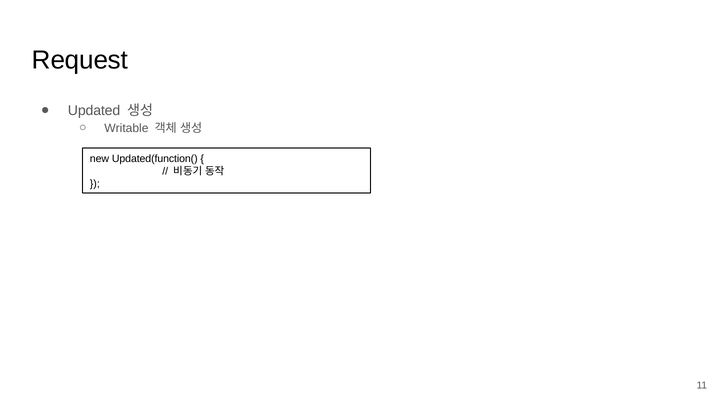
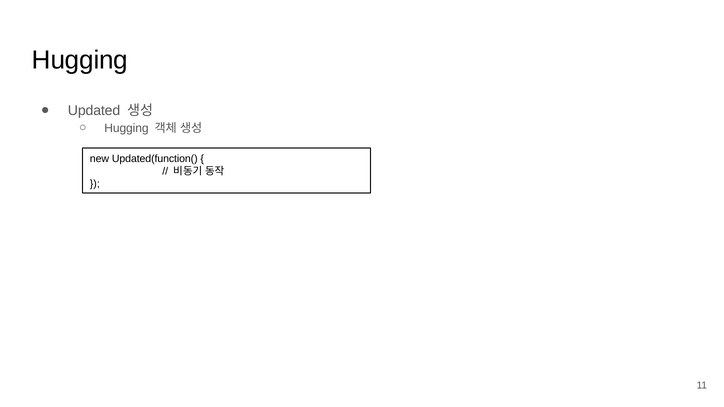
Request at (80, 60): Request -> Hugging
Writable at (126, 128): Writable -> Hugging
